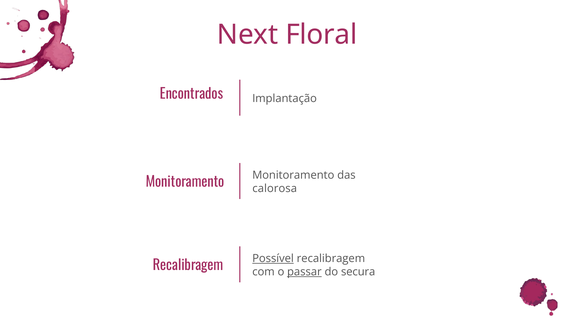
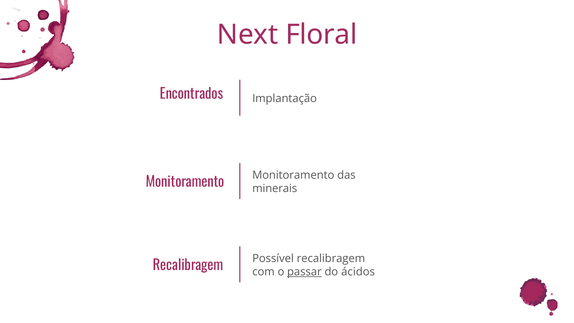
calorosa: calorosa -> minerais
Possível underline: present -> none
secura: secura -> ácidos
